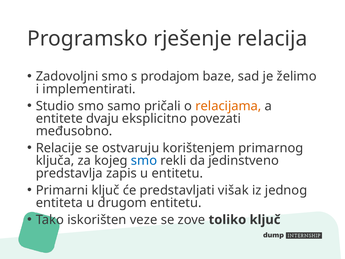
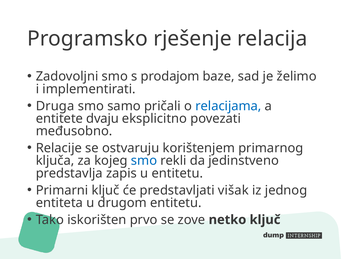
Studio: Studio -> Druga
relacijama colour: orange -> blue
veze: veze -> prvo
toliko: toliko -> netko
